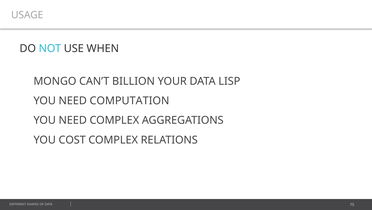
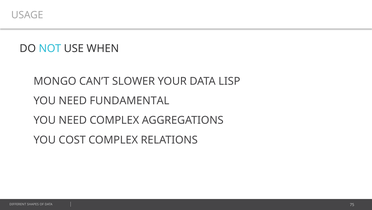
BILLION: BILLION -> SLOWER
COMPUTATION: COMPUTATION -> FUNDAMENTAL
